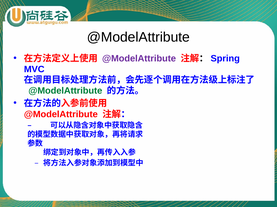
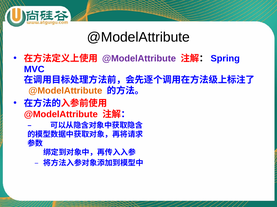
@ModelAttribute at (65, 91) colour: green -> orange
